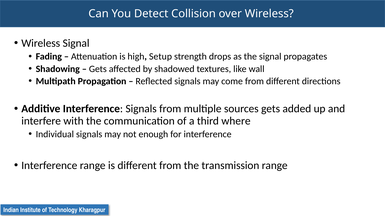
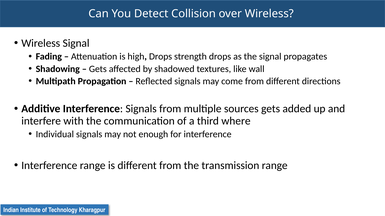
high Setup: Setup -> Drops
